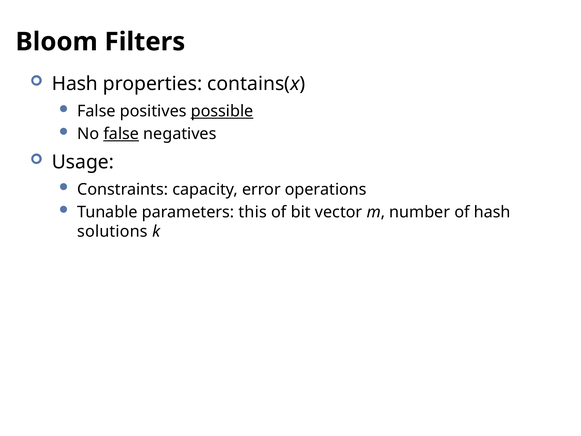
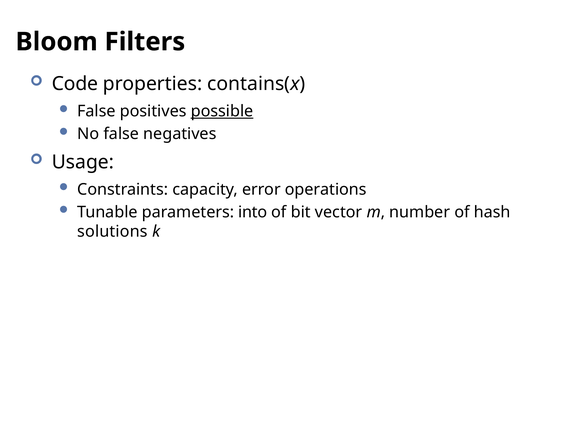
Hash at (75, 84): Hash -> Code
false at (121, 134) underline: present -> none
this: this -> into
